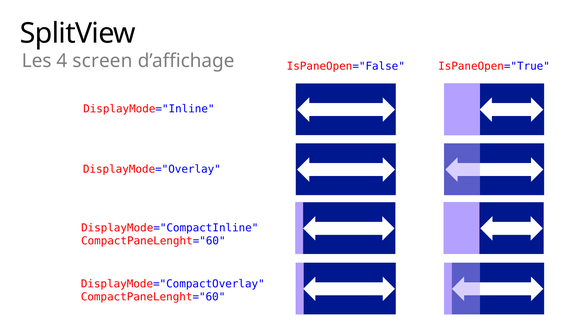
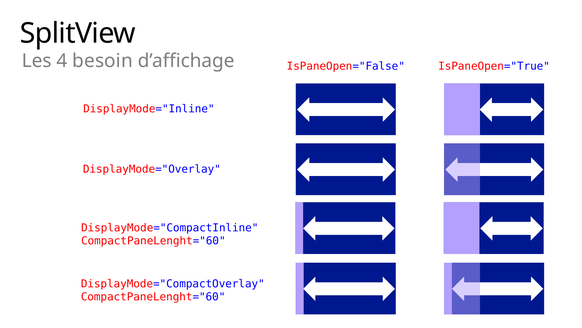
screen: screen -> besoin
